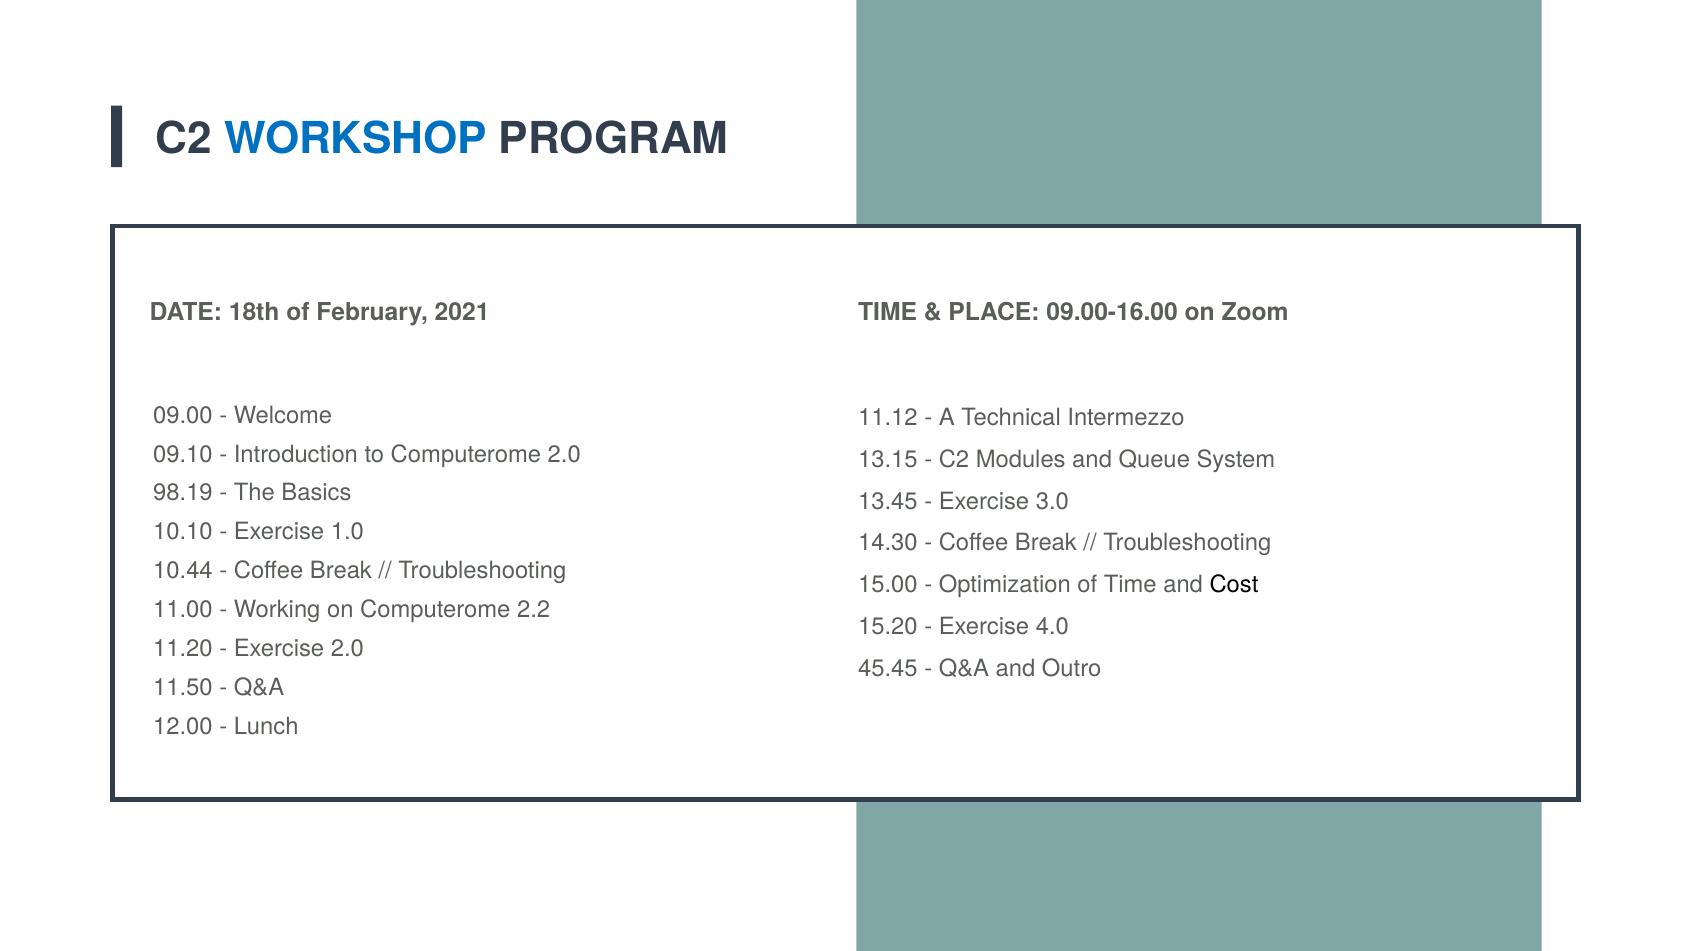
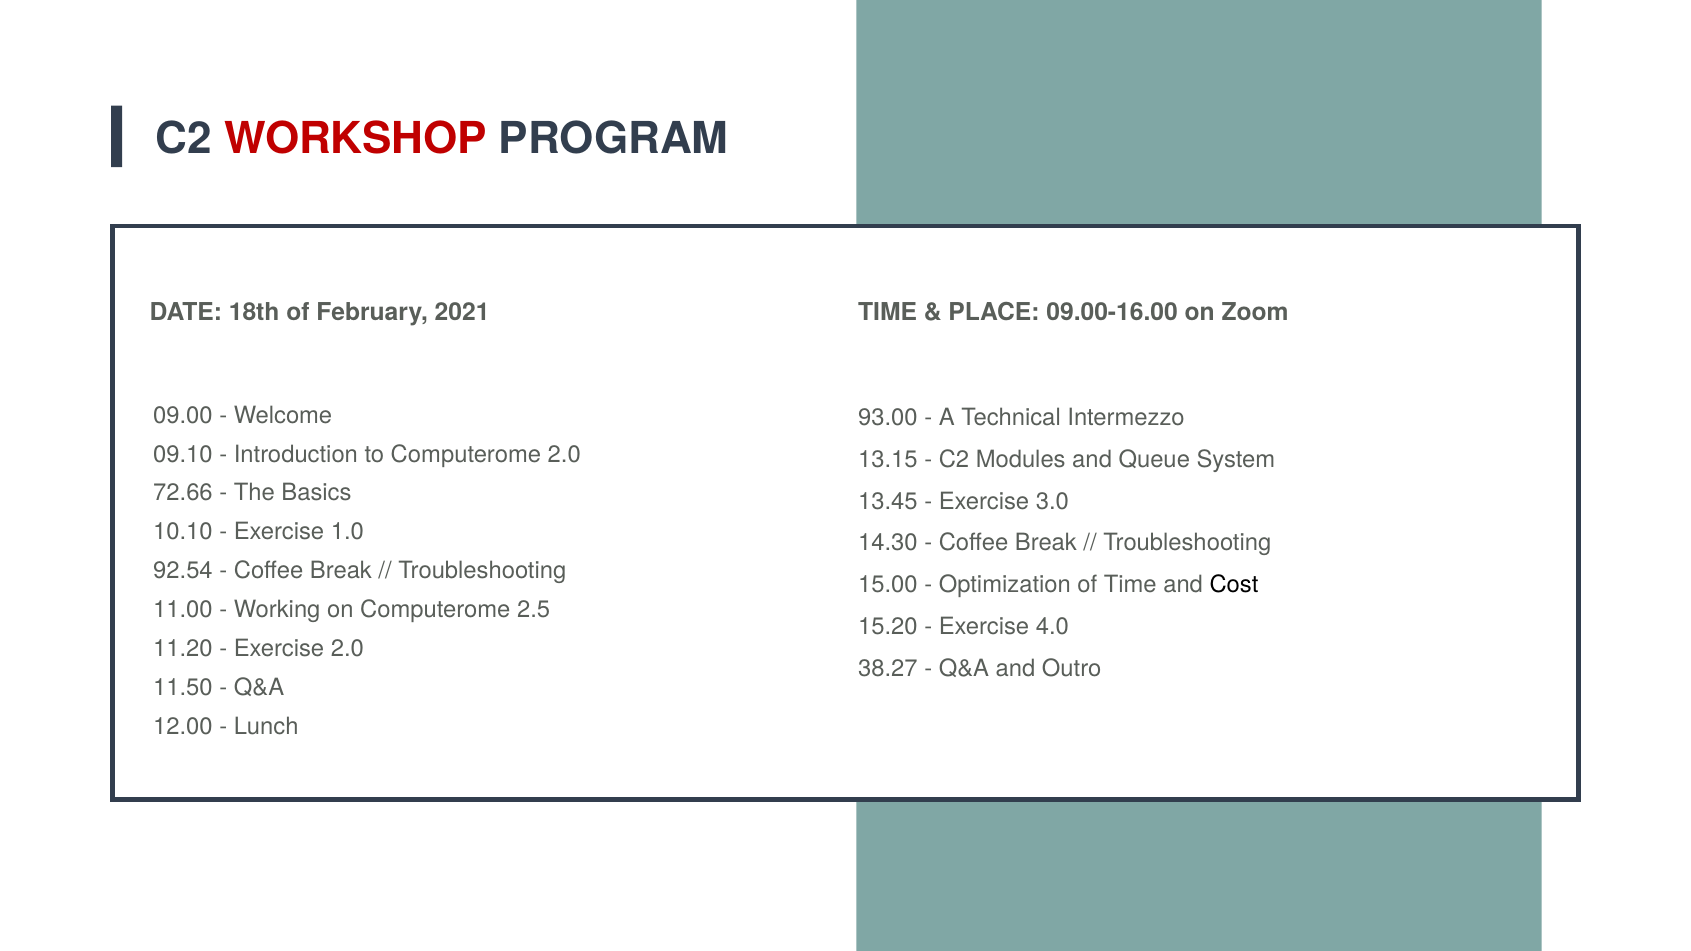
WORKSHOP colour: blue -> red
11.12: 11.12 -> 93.00
98.19: 98.19 -> 72.66
10.44: 10.44 -> 92.54
2.2: 2.2 -> 2.5
45.45: 45.45 -> 38.27
